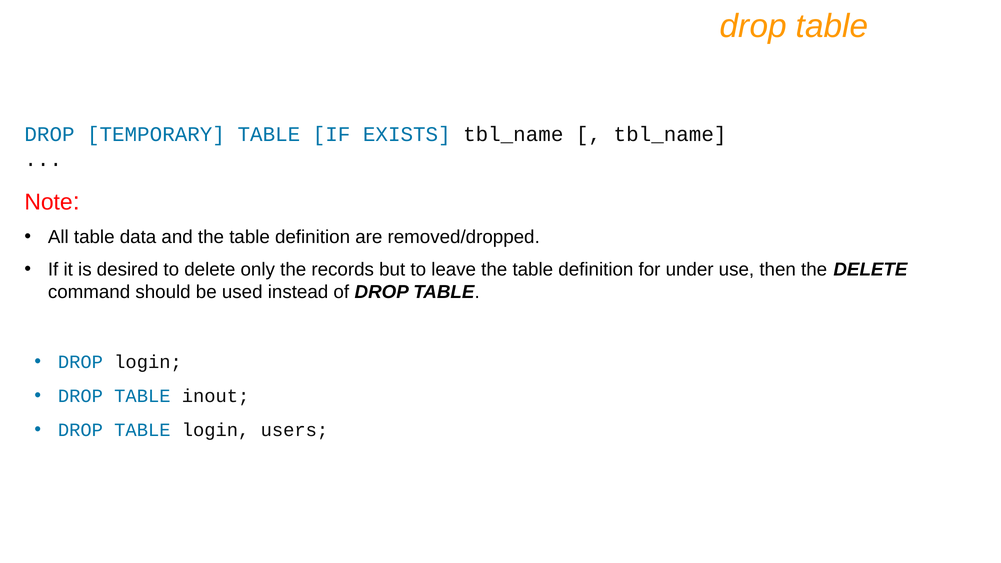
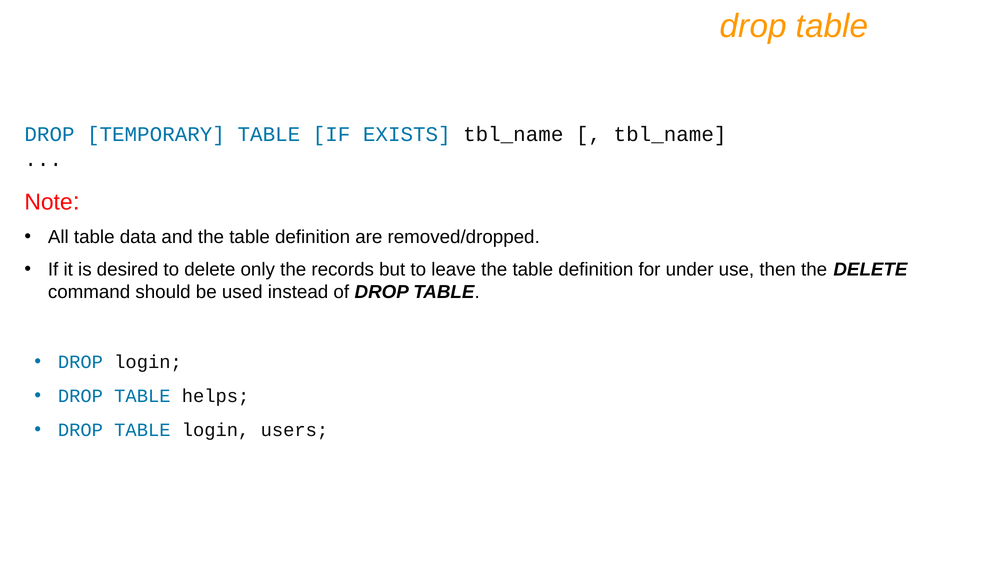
inout: inout -> helps
